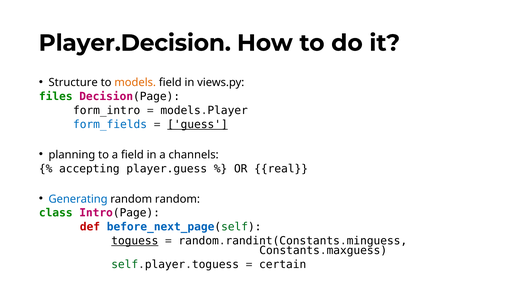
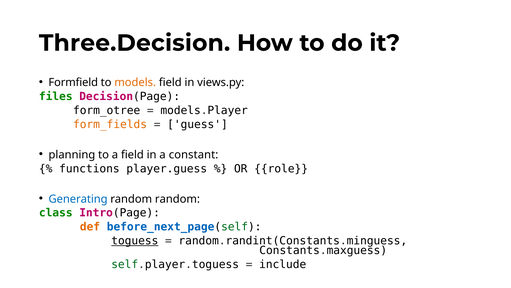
Player.Decision: Player.Decision -> Three.Decision
Structure: Structure -> Formfield
form_intro: form_intro -> form_otree
form_fields colour: blue -> orange
guess underline: present -> none
channels: channels -> constant
accepting: accepting -> functions
real: real -> role
def colour: red -> orange
certain: certain -> include
